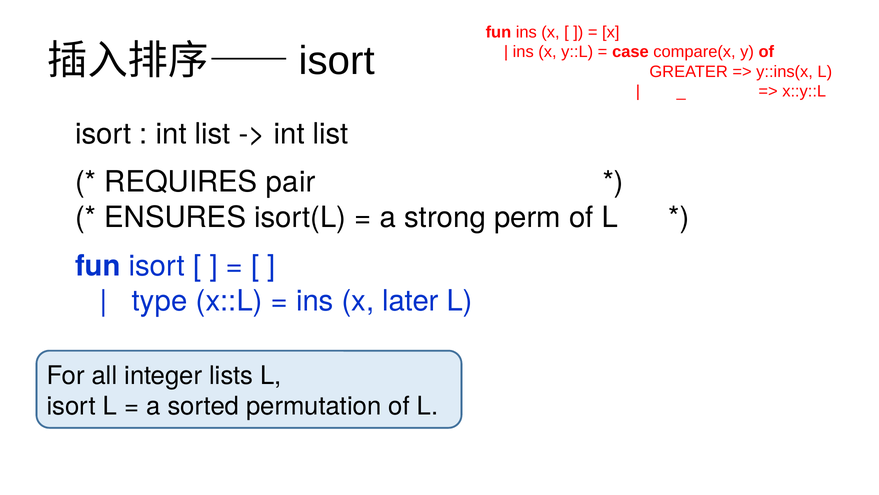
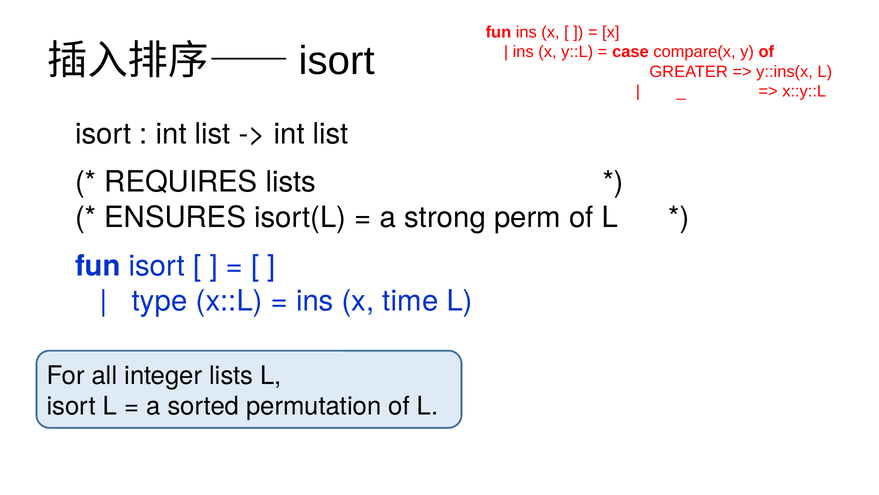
REQUIRES pair: pair -> lists
later: later -> time
